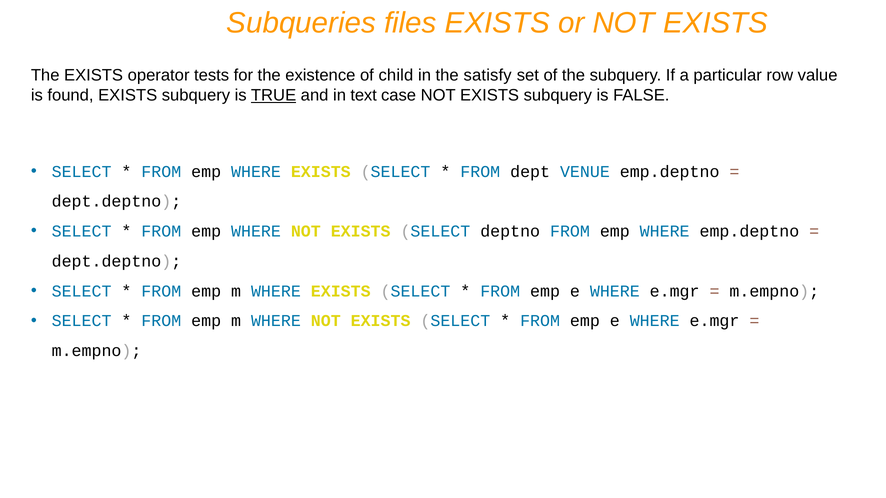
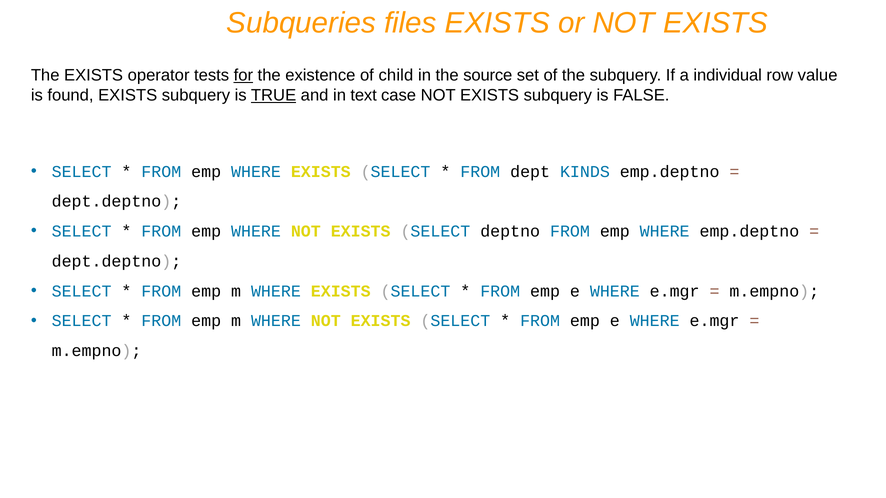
for underline: none -> present
satisfy: satisfy -> source
particular: particular -> individual
VENUE: VENUE -> KINDS
